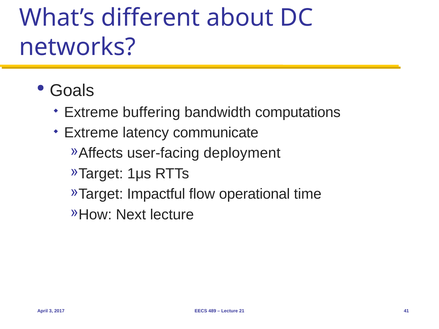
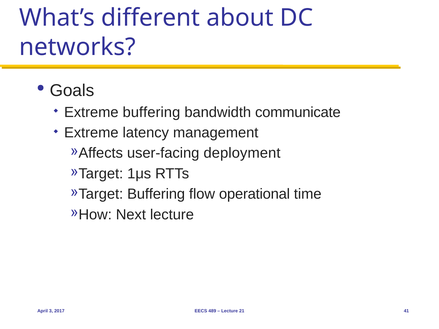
computations: computations -> communicate
communicate: communicate -> management
Impactful at (156, 194): Impactful -> Buffering
